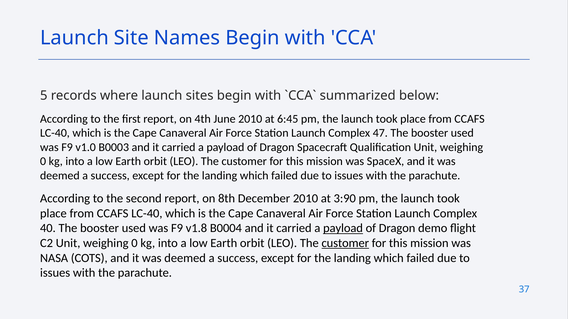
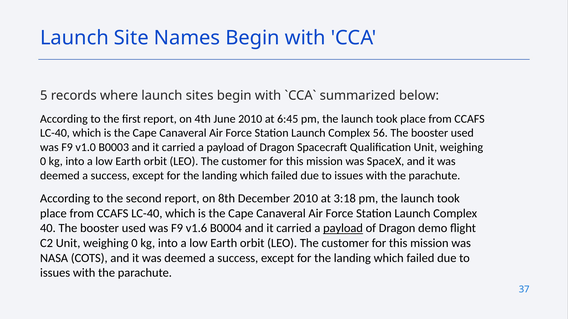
47: 47 -> 56
3:90: 3:90 -> 3:18
v1.8: v1.8 -> v1.6
customer at (345, 243) underline: present -> none
